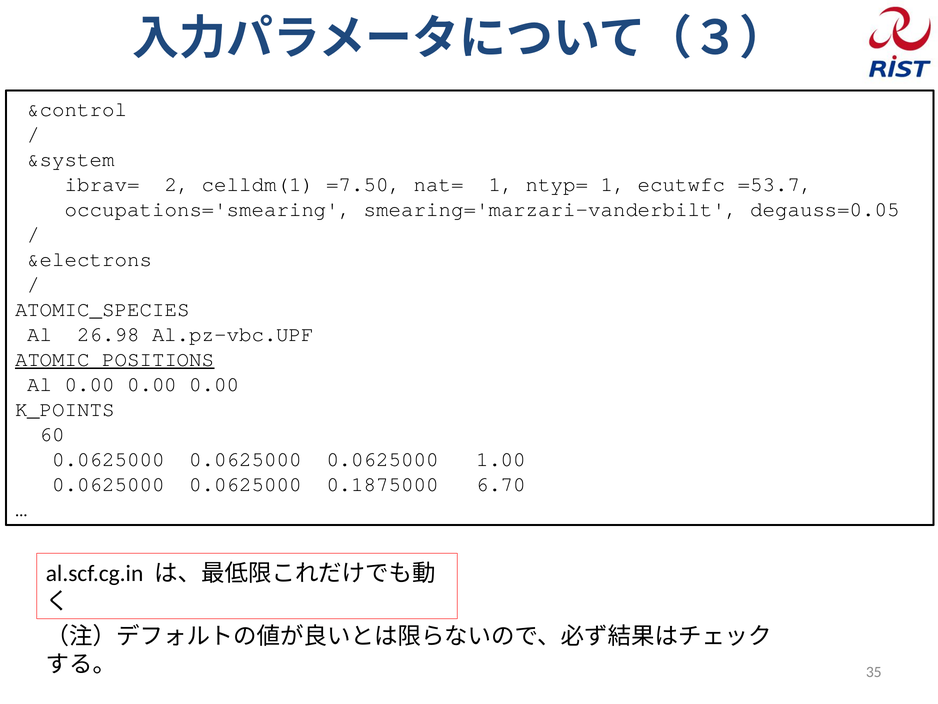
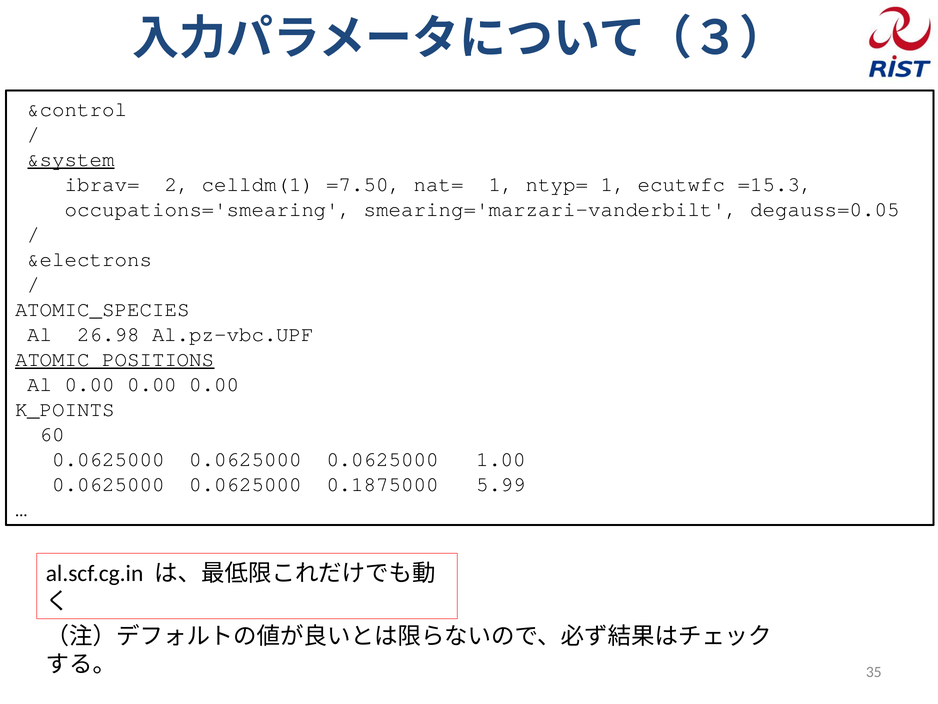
&system underline: none -> present
=53.7: =53.7 -> =15.3
6.70: 6.70 -> 5.99
